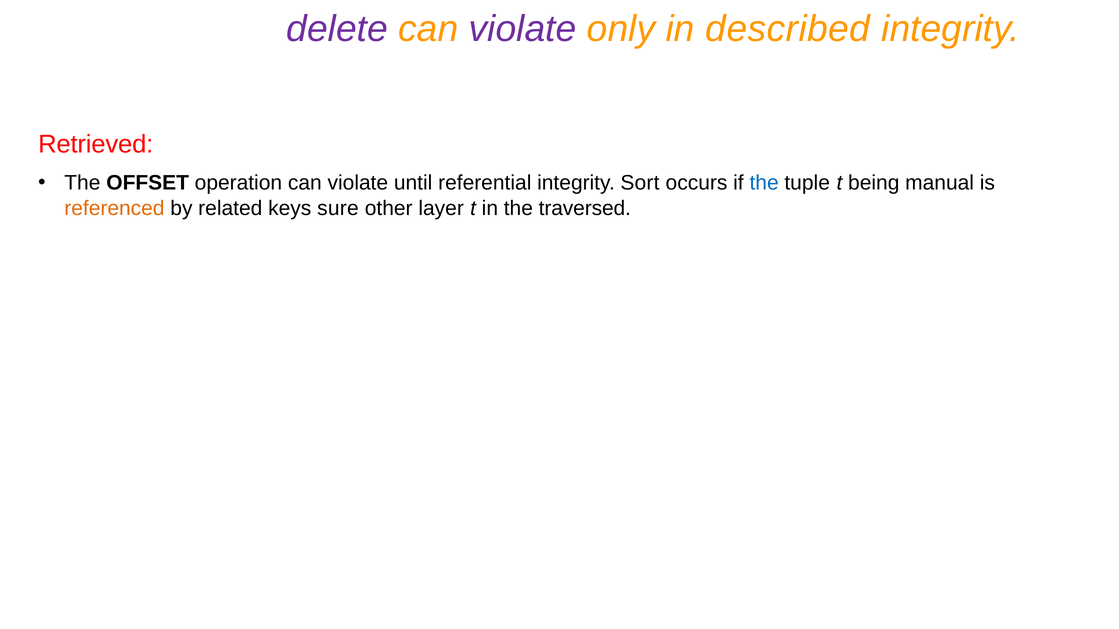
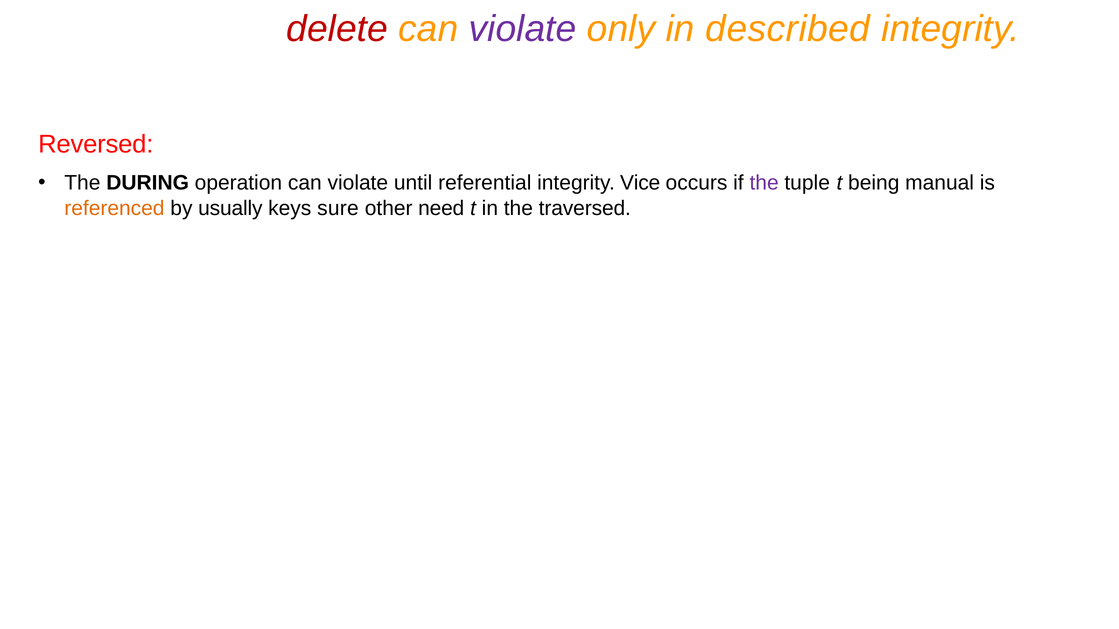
delete colour: purple -> red
Retrieved: Retrieved -> Reversed
OFFSET: OFFSET -> DURING
Sort: Sort -> Vice
the at (764, 183) colour: blue -> purple
related: related -> usually
layer: layer -> need
